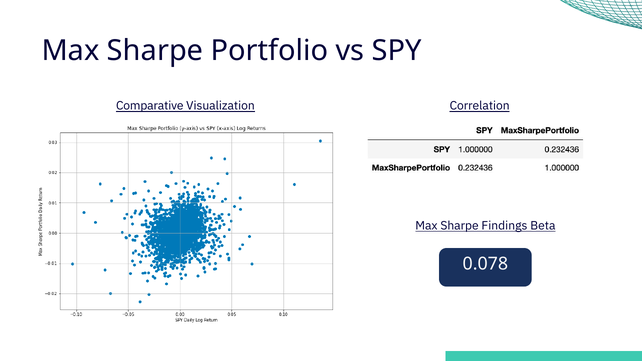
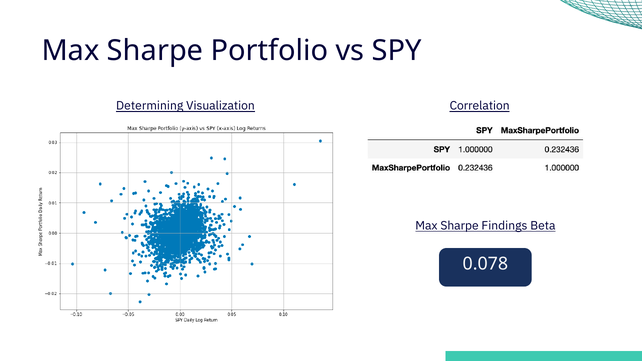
Comparative: Comparative -> Determining
